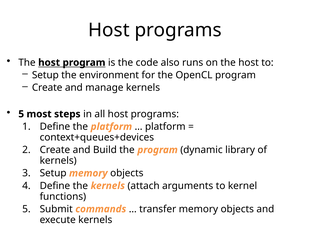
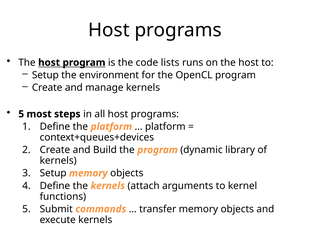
also: also -> lists
